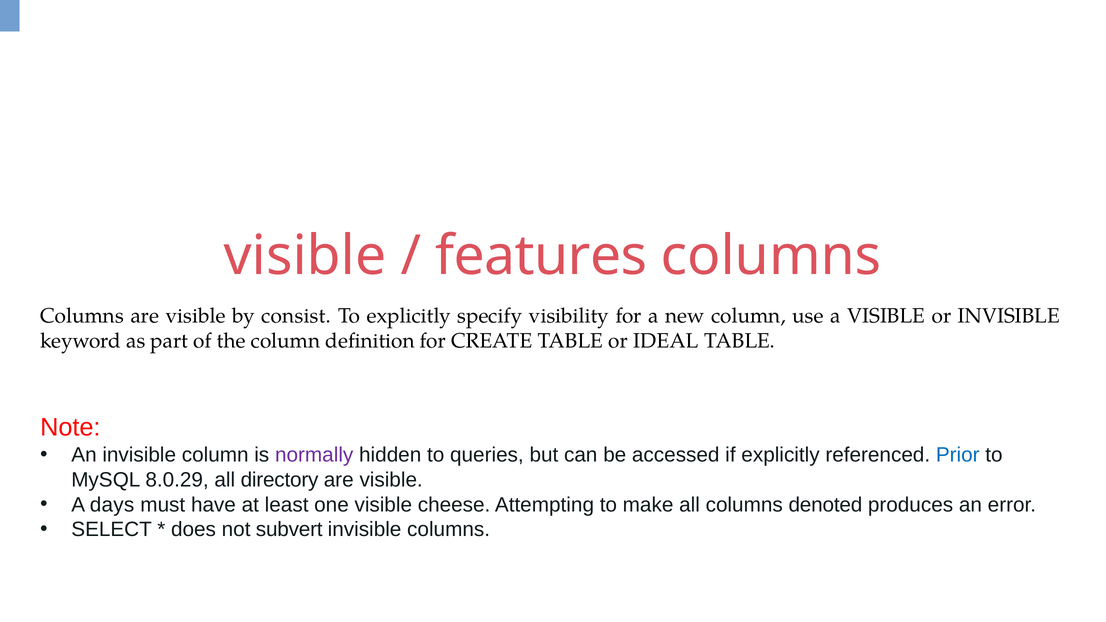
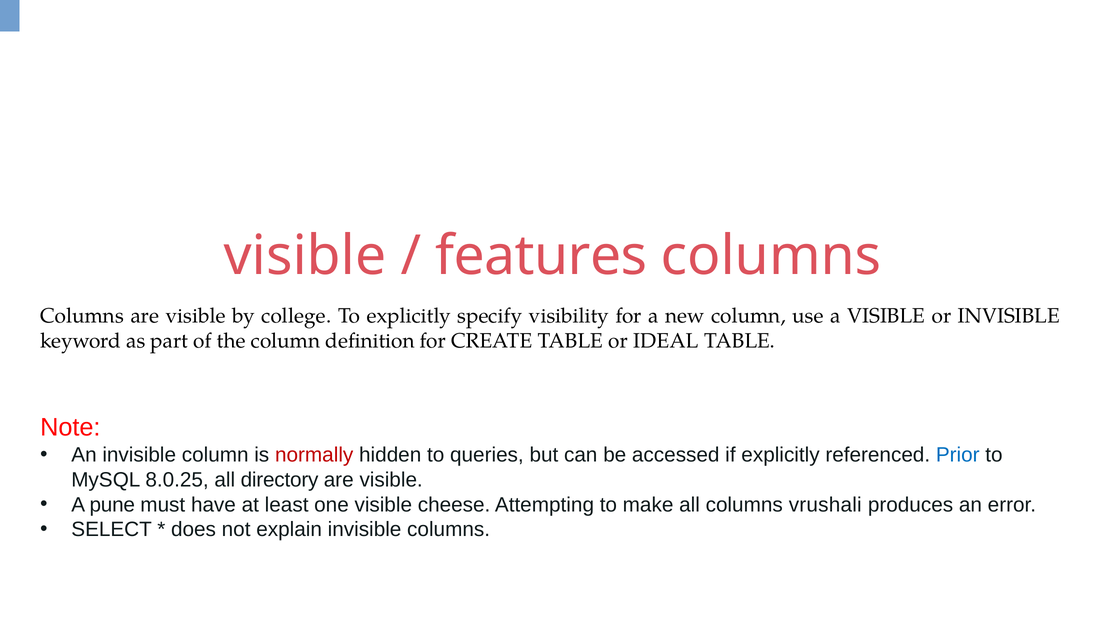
consist: consist -> college
normally colour: purple -> red
8.0.29: 8.0.29 -> 8.0.25
days: days -> pune
denoted: denoted -> vrushali
subvert: subvert -> explain
